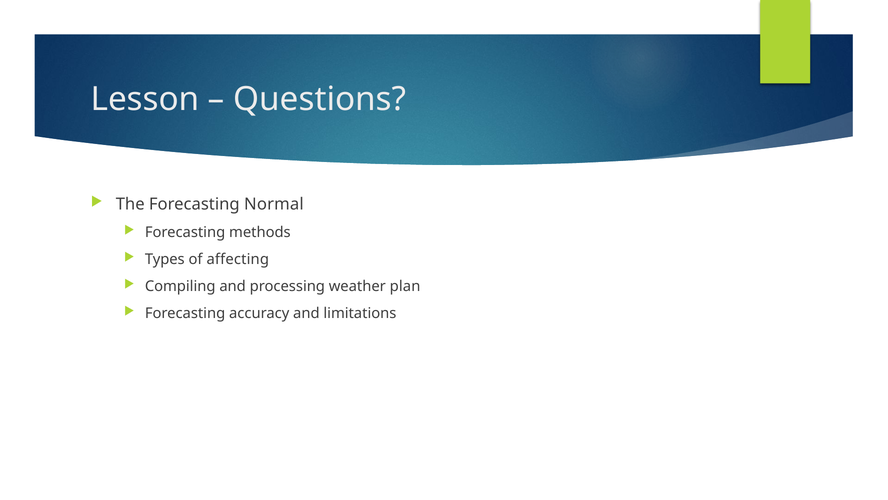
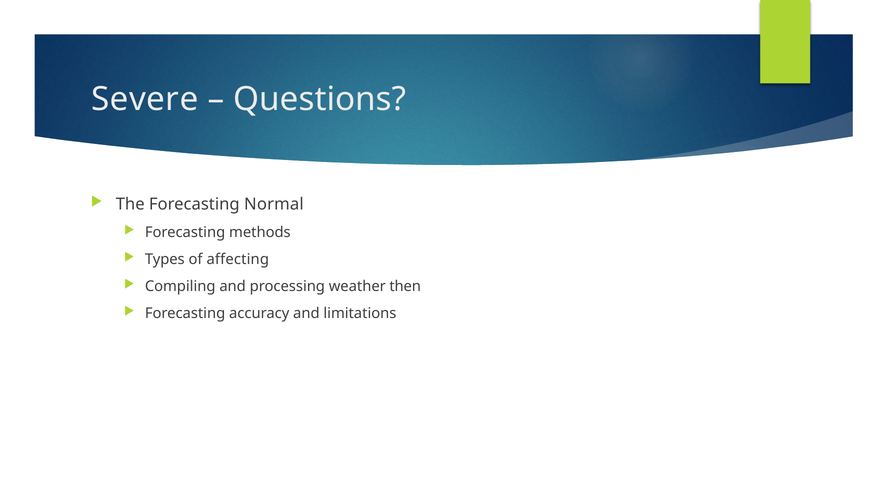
Lesson: Lesson -> Severe
plan: plan -> then
